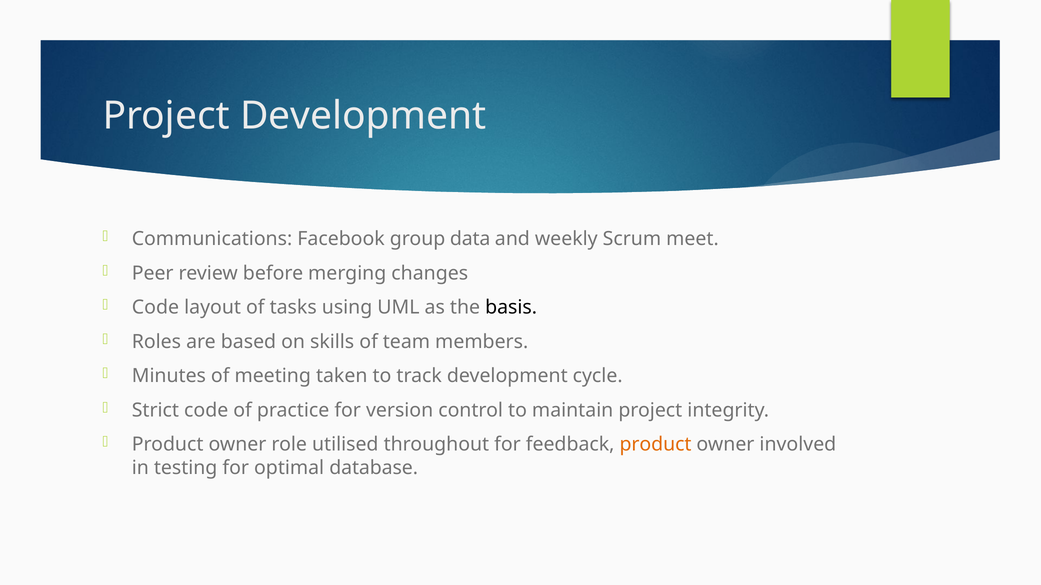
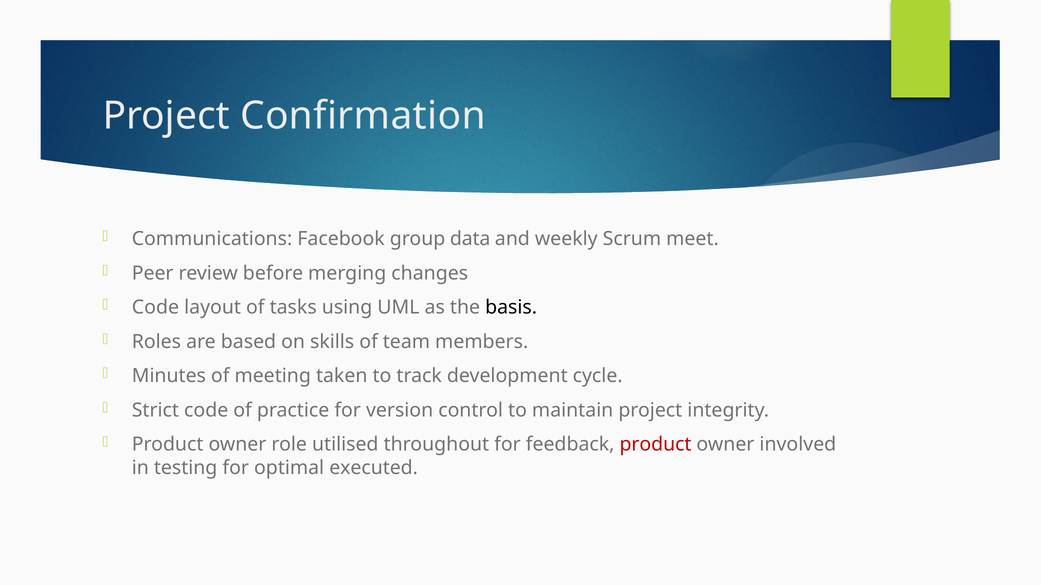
Project Development: Development -> Confirmation
product at (656, 445) colour: orange -> red
database: database -> executed
